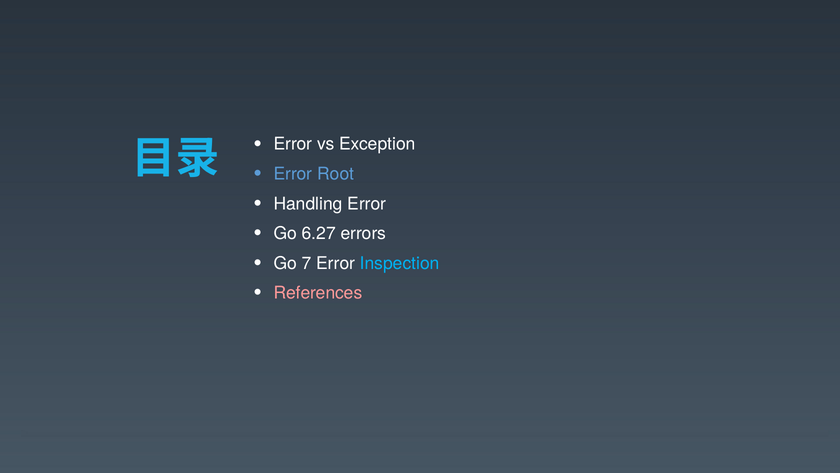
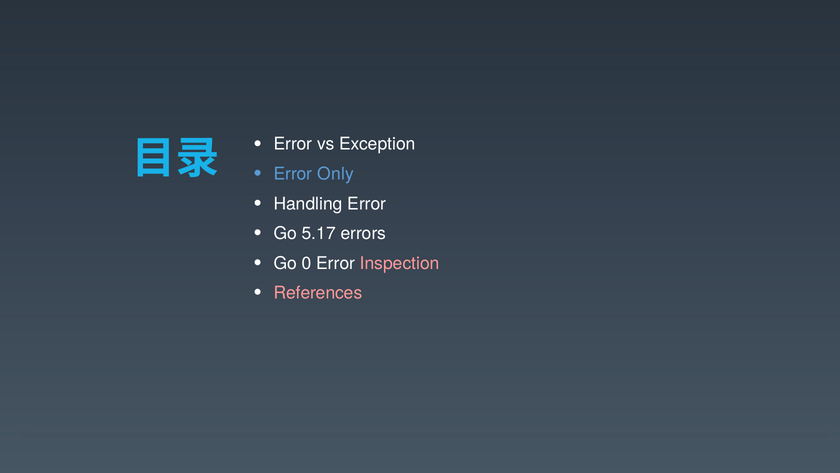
Root: Root -> Only
6.27: 6.27 -> 5.17
7: 7 -> 0
Inspection colour: light blue -> pink
